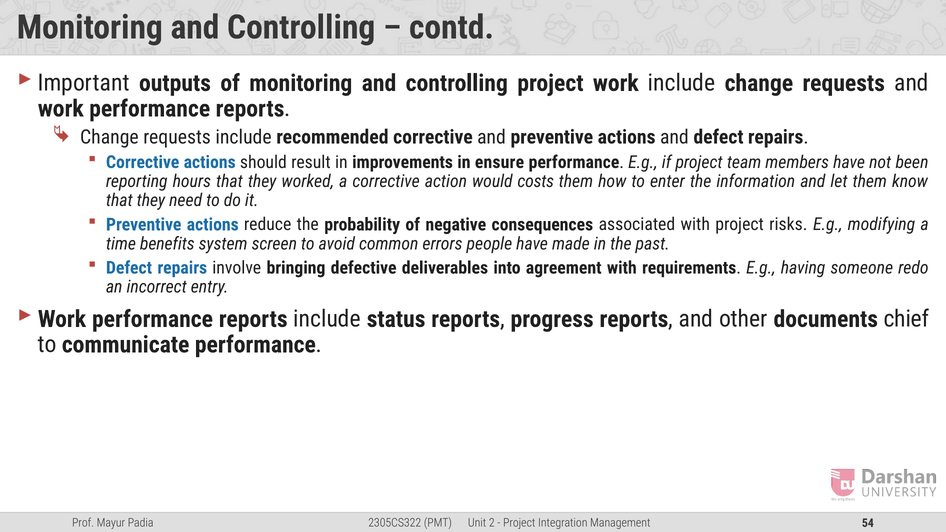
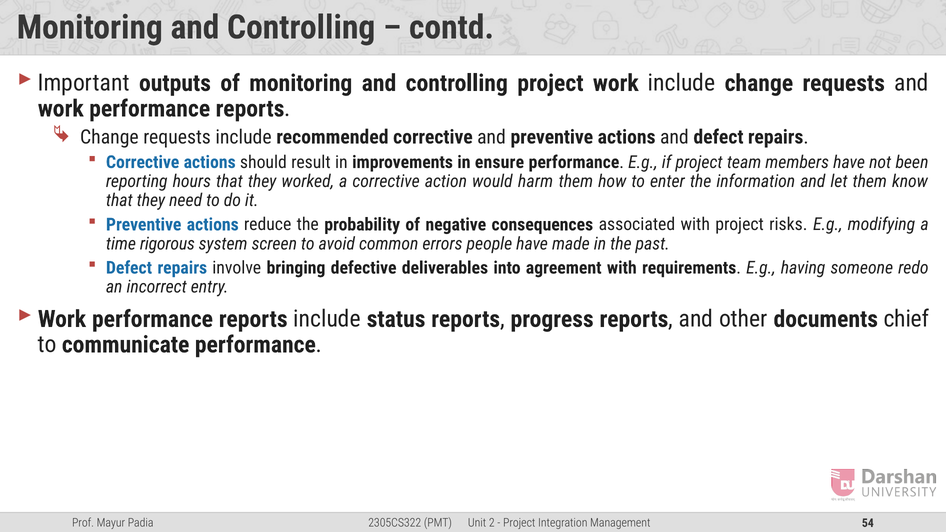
costs: costs -> harm
benefits: benefits -> rigorous
